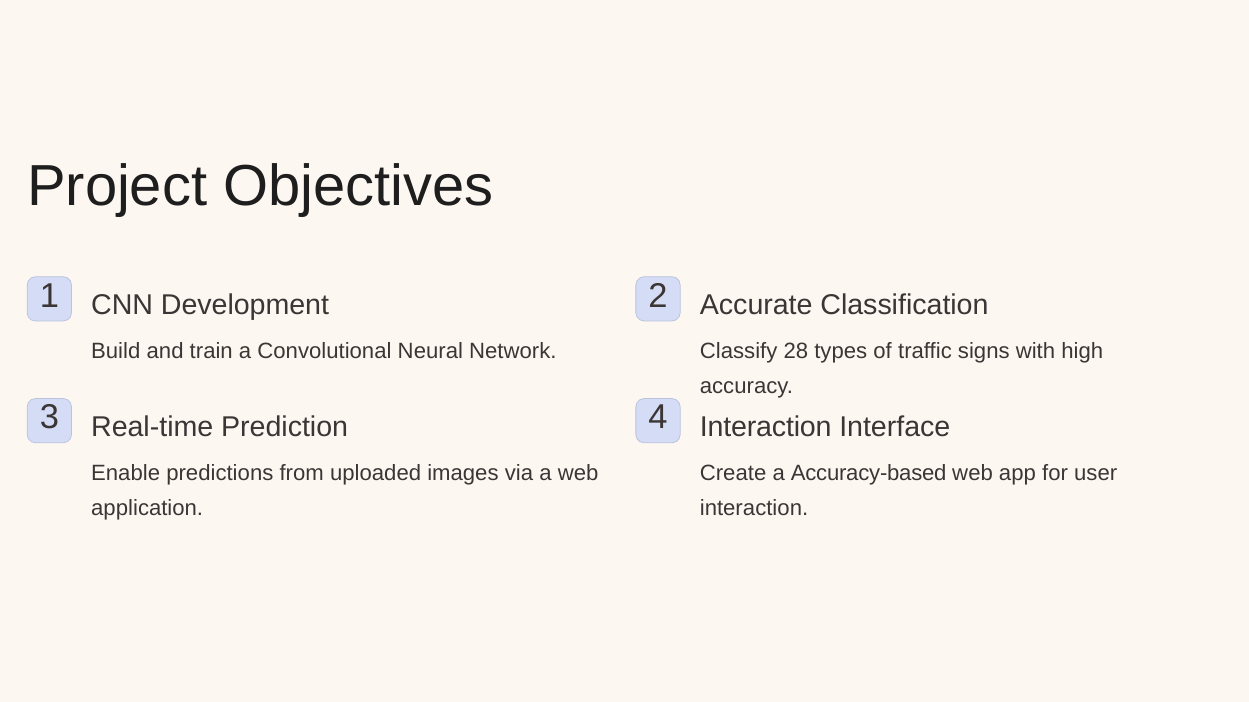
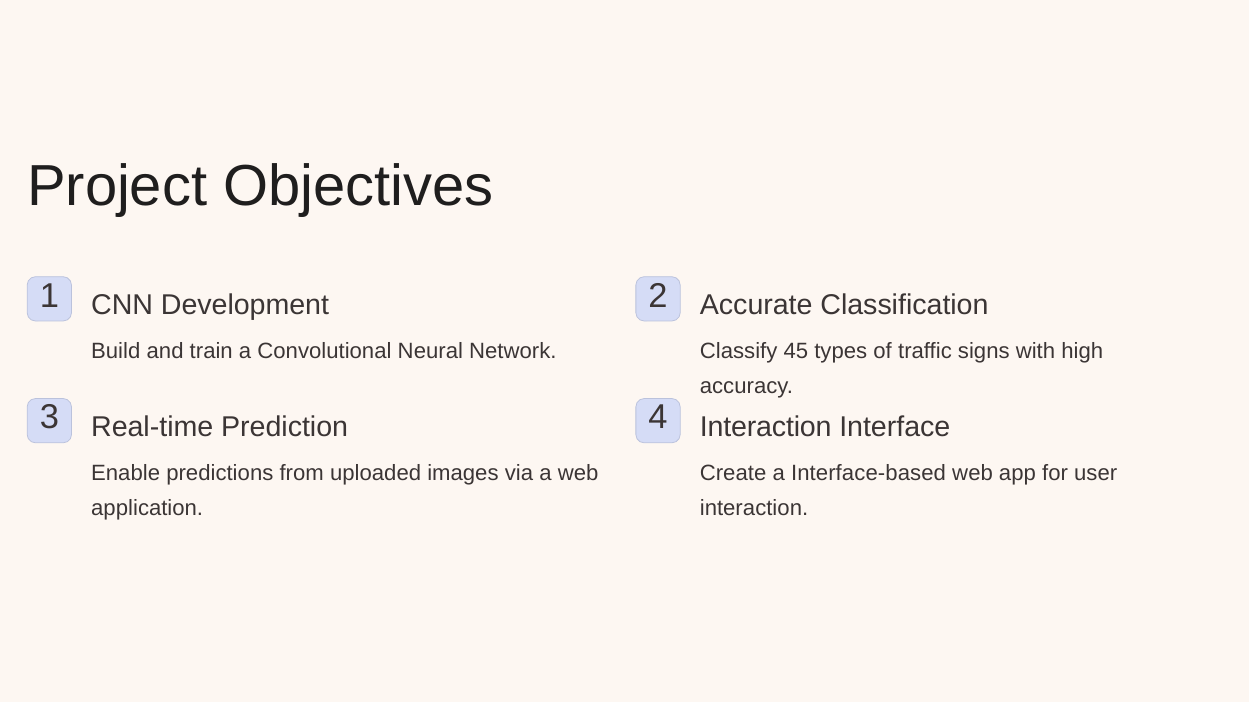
28: 28 -> 45
Accuracy-based: Accuracy-based -> Interface-based
